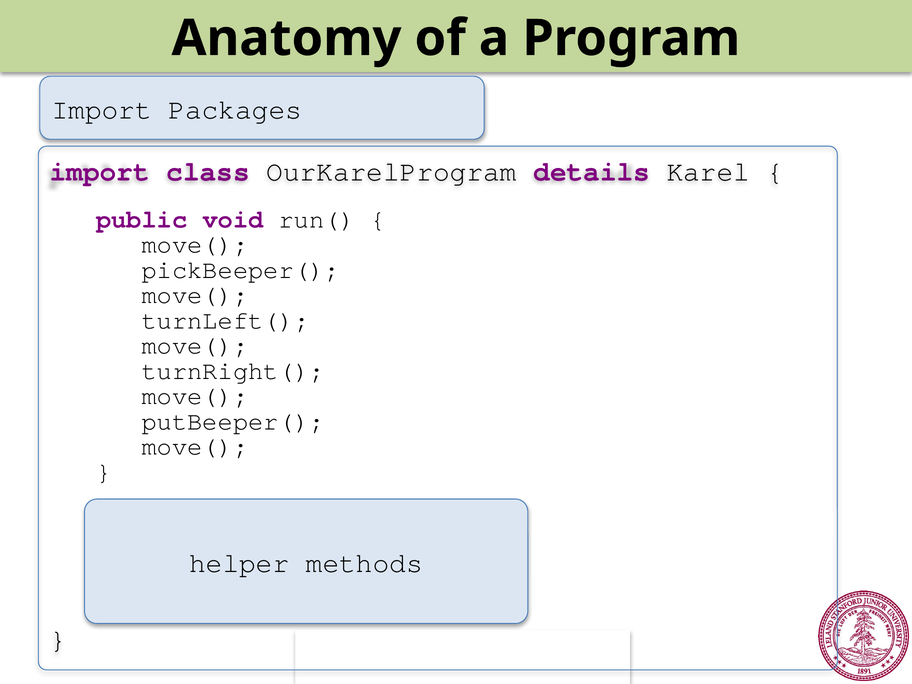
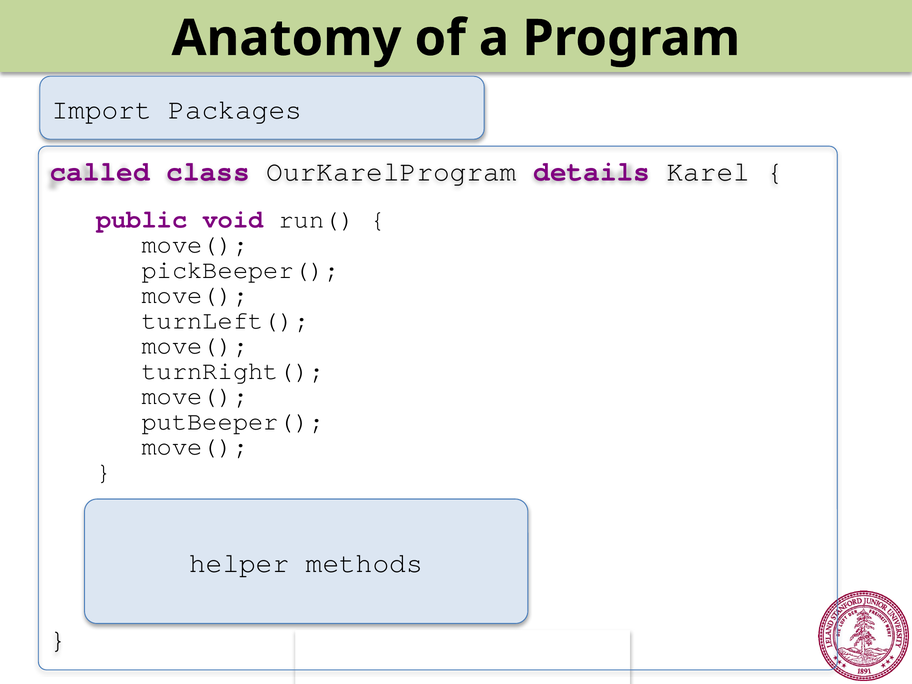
import at (100, 172): import -> called
